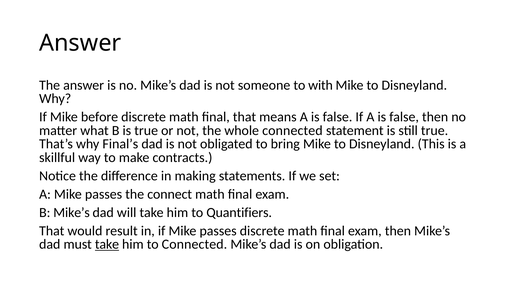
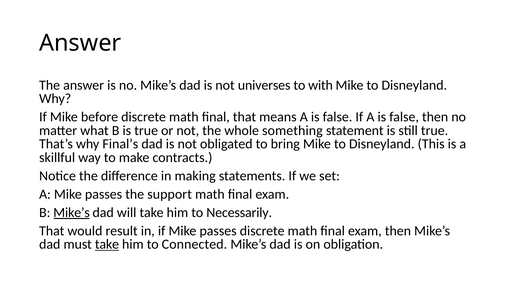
someone: someone -> universes
whole connected: connected -> something
connect: connect -> support
Mike’s at (72, 212) underline: none -> present
Quantifiers: Quantifiers -> Necessarily
